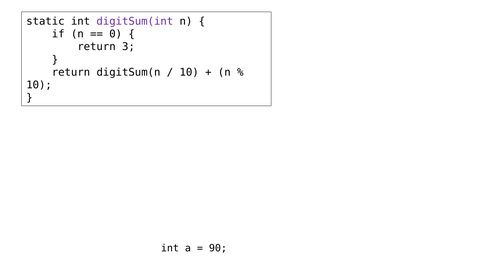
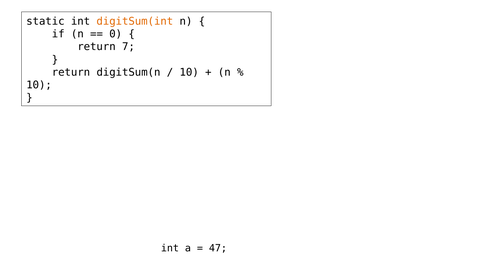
digitSum(int colour: purple -> orange
3: 3 -> 7
90: 90 -> 47
